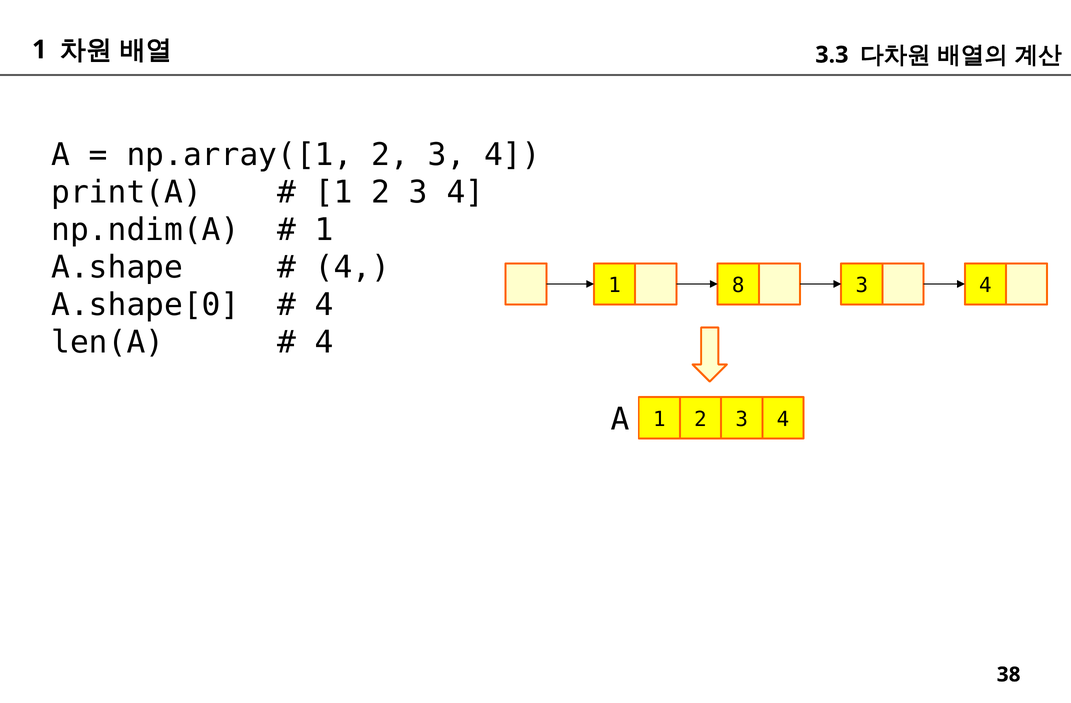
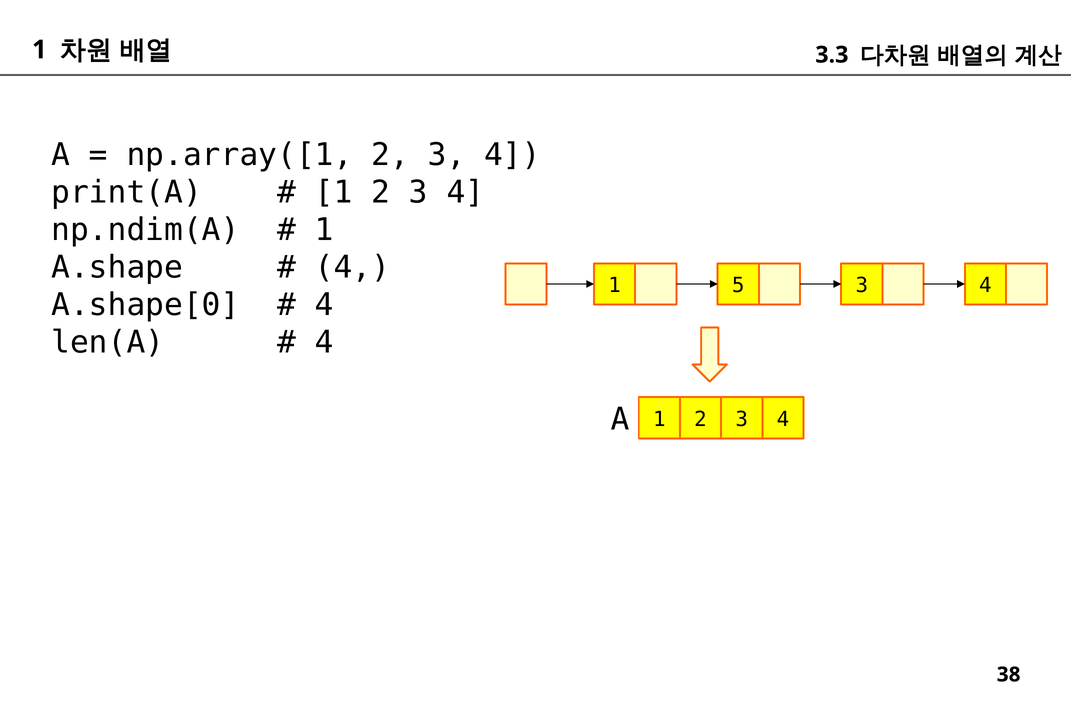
8: 8 -> 5
